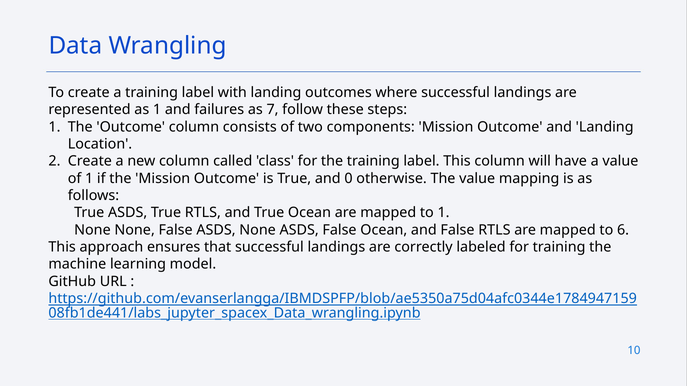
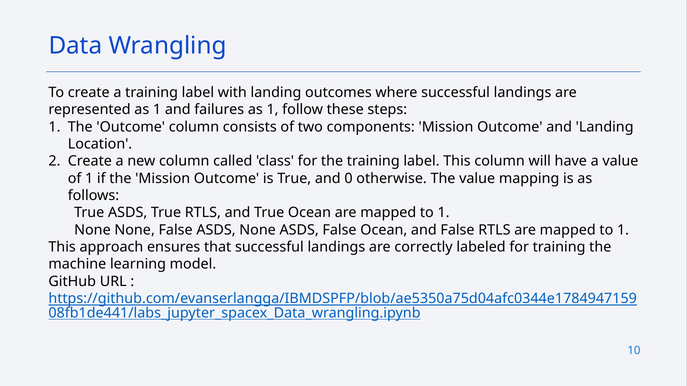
failures as 7: 7 -> 1
6 at (623, 230): 6 -> 1
